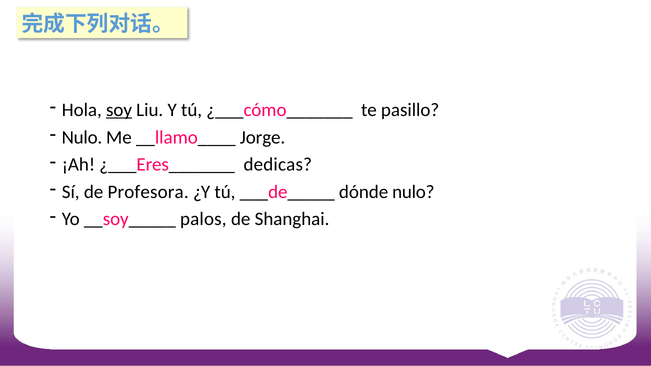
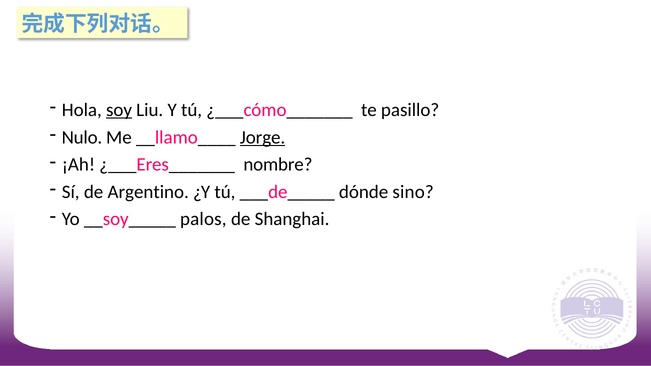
Jorge underline: none -> present
dedicas: dedicas -> nombre
Profesora: Profesora -> Argentino
dónde nulo: nulo -> sino
